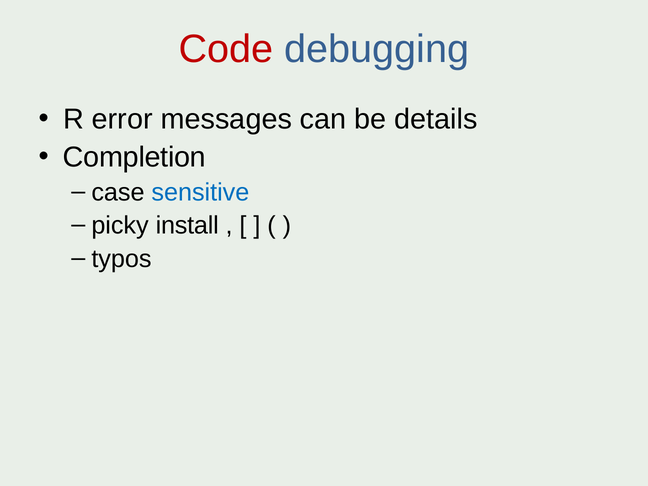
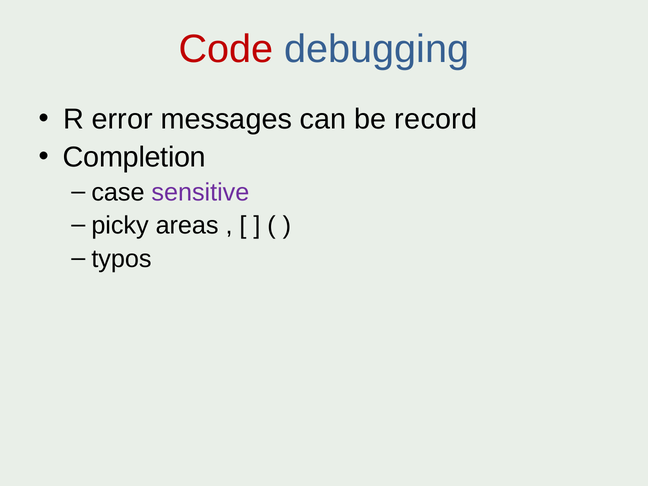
details: details -> record
sensitive colour: blue -> purple
install: install -> areas
